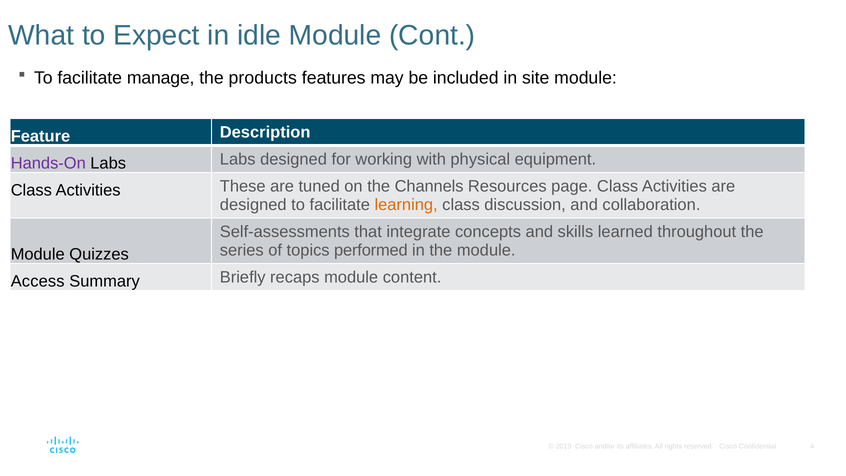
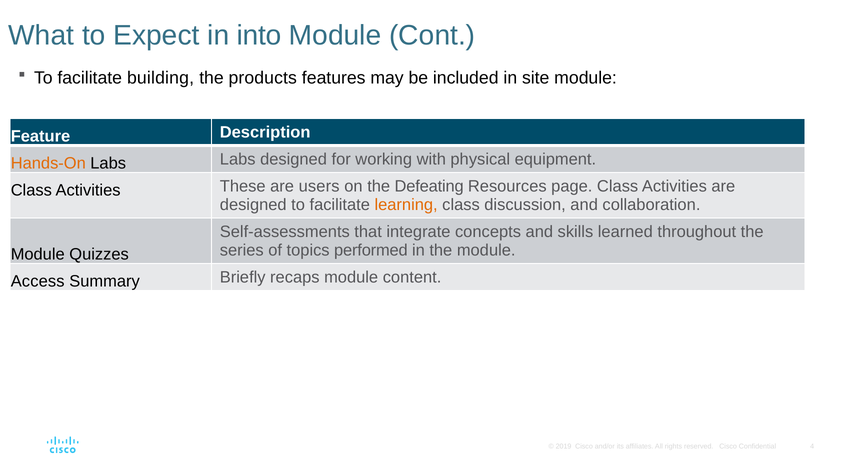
idle: idle -> into
manage: manage -> building
Hands-On colour: purple -> orange
tuned: tuned -> users
Channels: Channels -> Defeating
